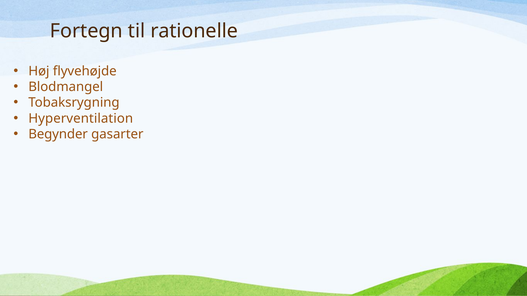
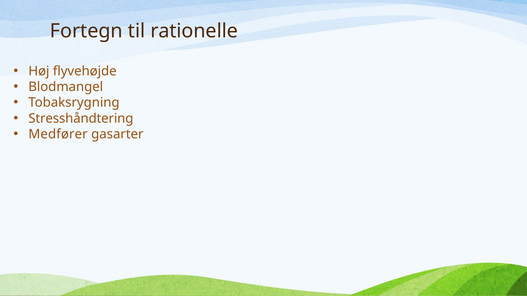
Hyperventilation: Hyperventilation -> Stresshåndtering
Begynder: Begynder -> Medfører
